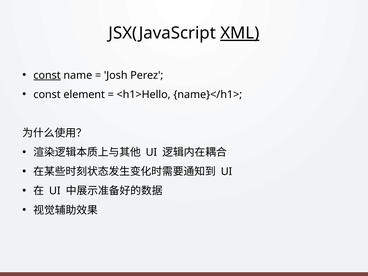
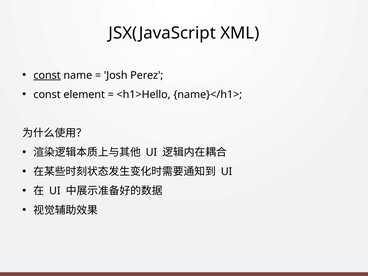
XML underline: present -> none
